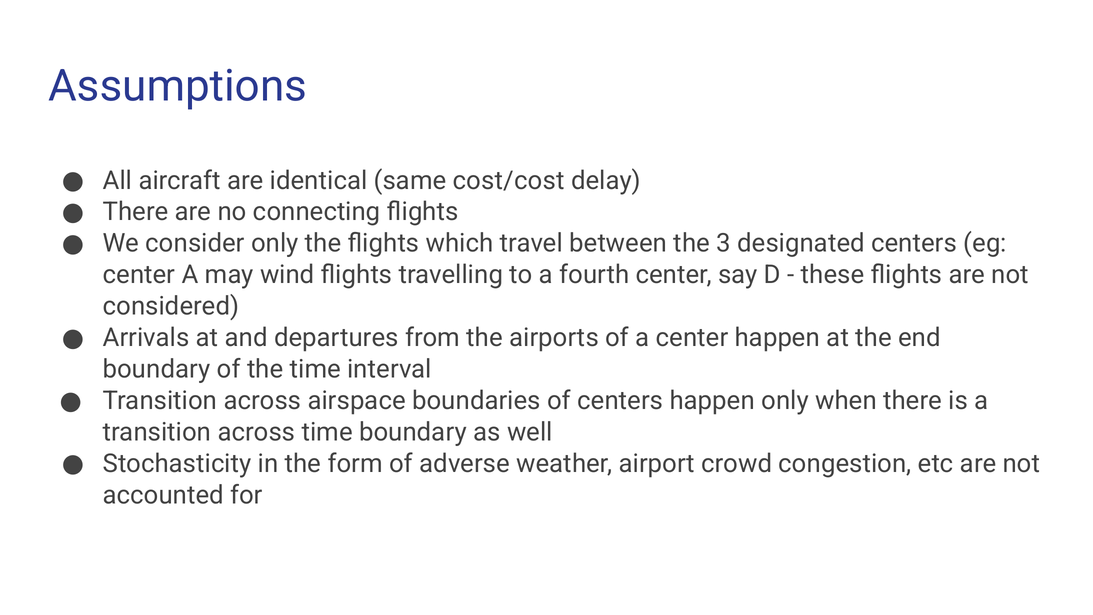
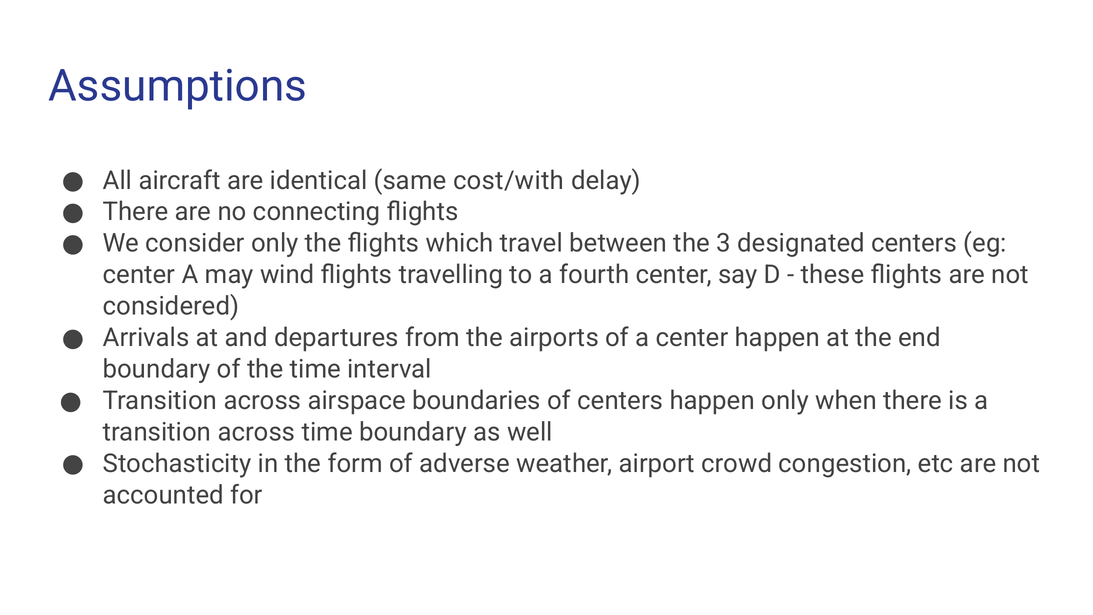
cost/cost: cost/cost -> cost/with
